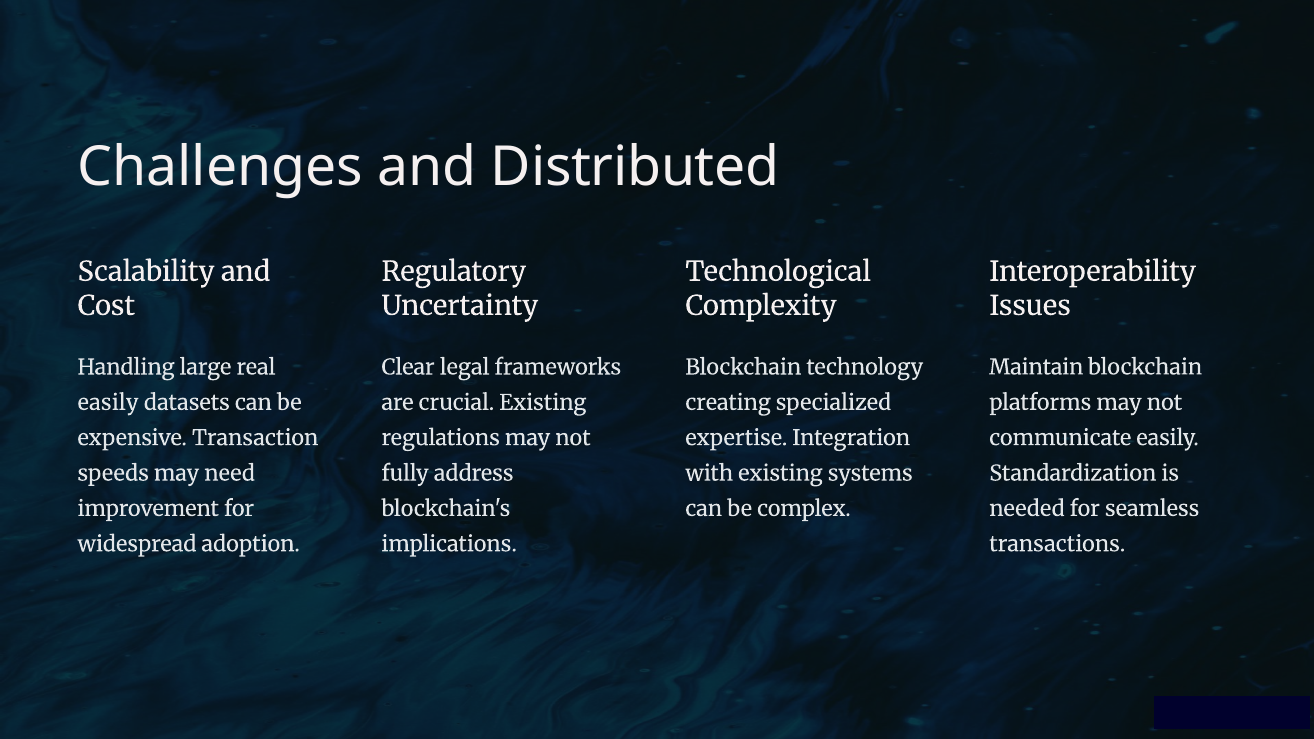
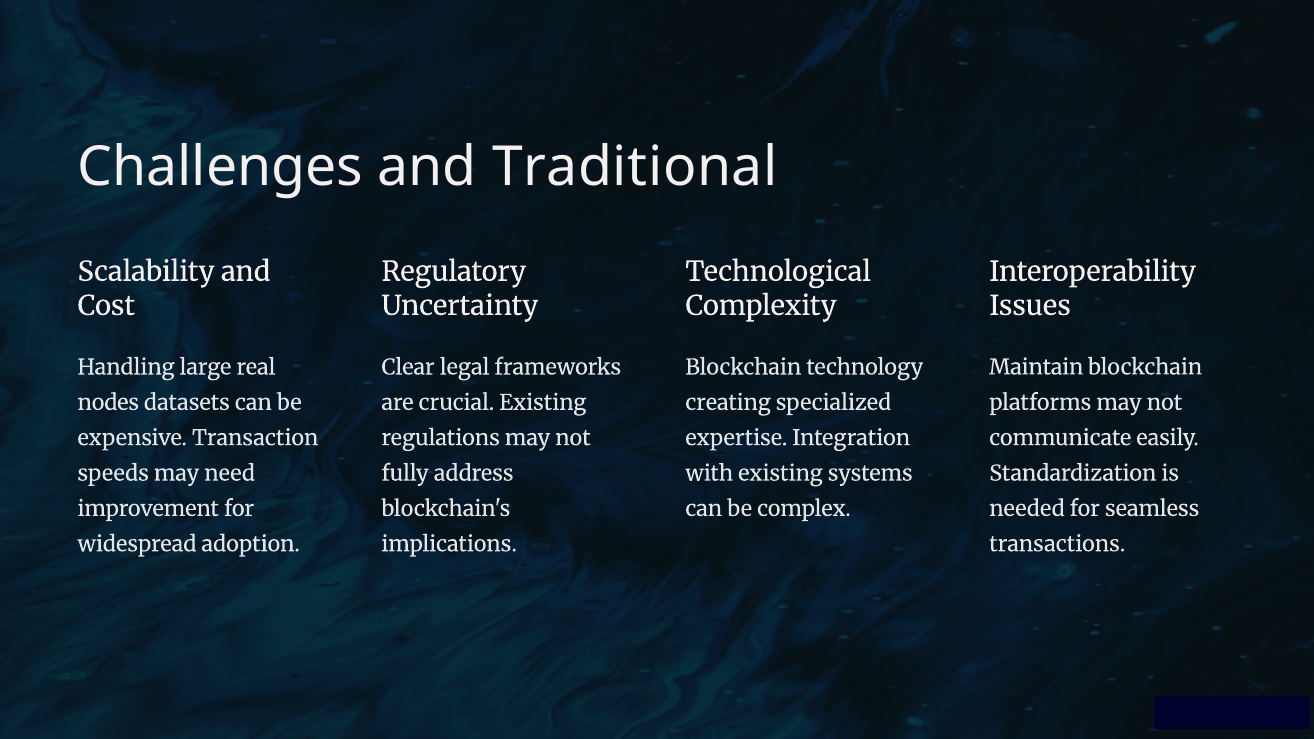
Distributed: Distributed -> Traditional
easily at (108, 403): easily -> nodes
